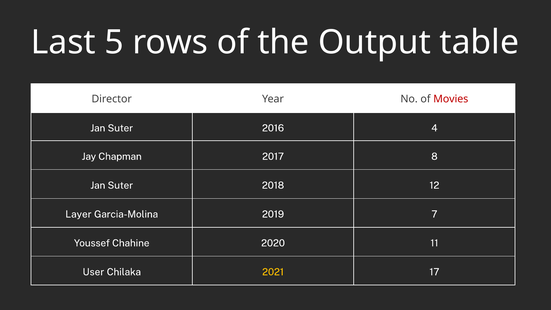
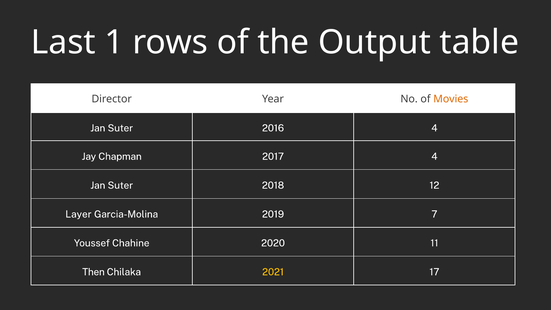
5: 5 -> 1
Movies colour: red -> orange
2017 8: 8 -> 4
User: User -> Then
